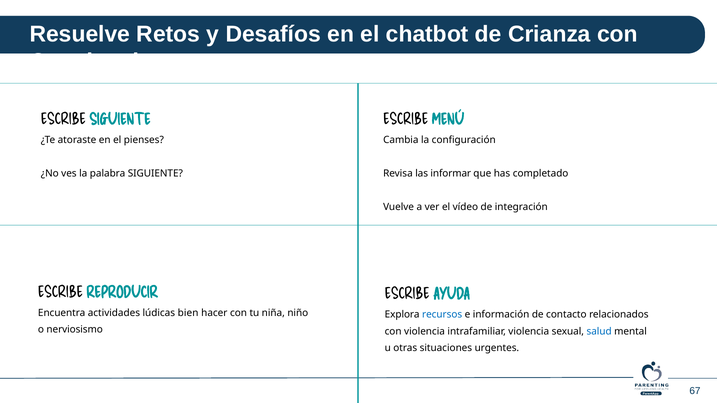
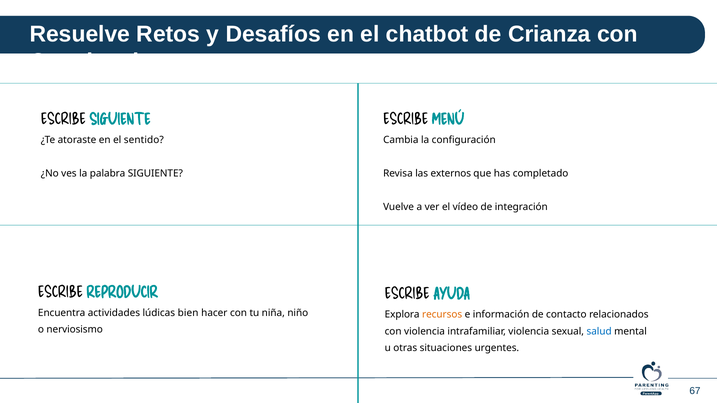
pienses: pienses -> sentido
informar: informar -> externos
recursos colour: blue -> orange
